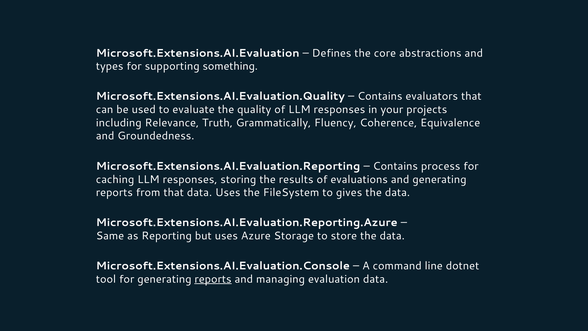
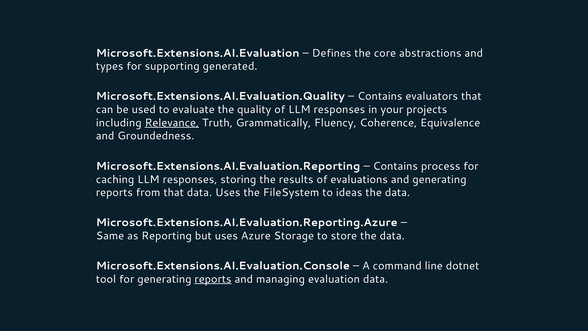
something: something -> generated
Relevance underline: none -> present
gives: gives -> ideas
